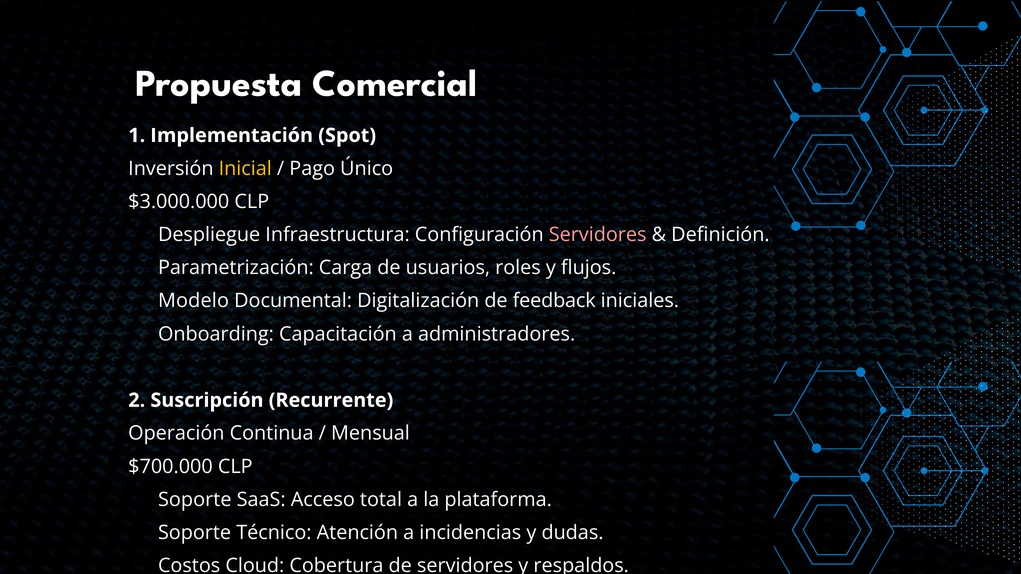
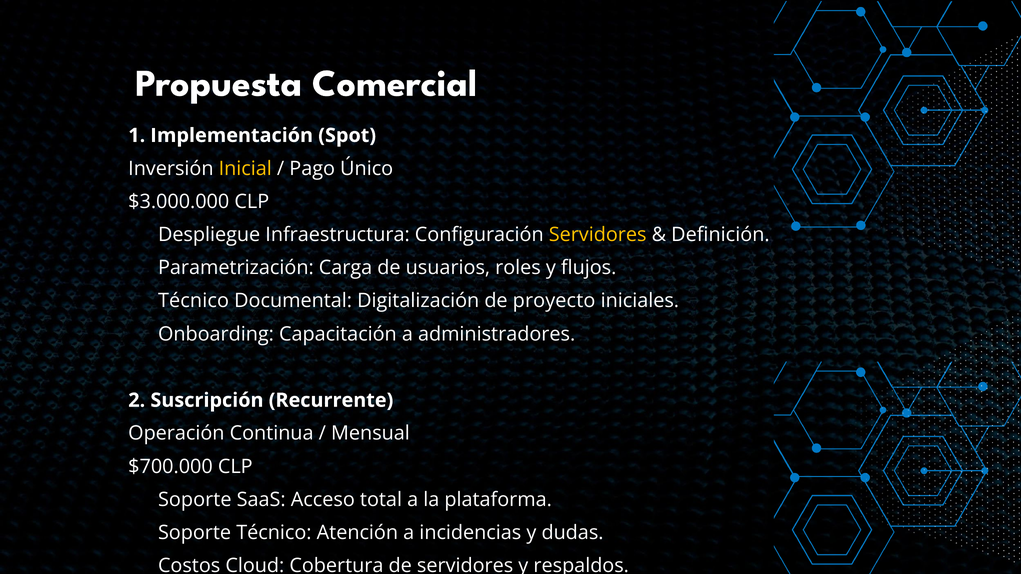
Servidores at (598, 235) colour: pink -> yellow
Modelo at (193, 301): Modelo -> Técnico
feedback: feedback -> proyecto
